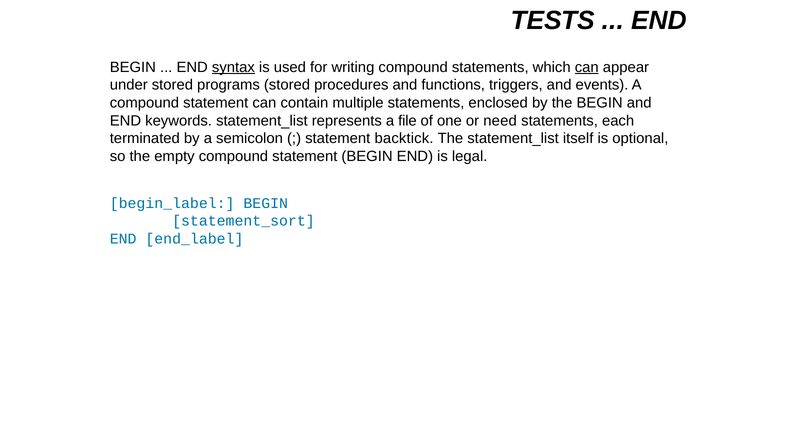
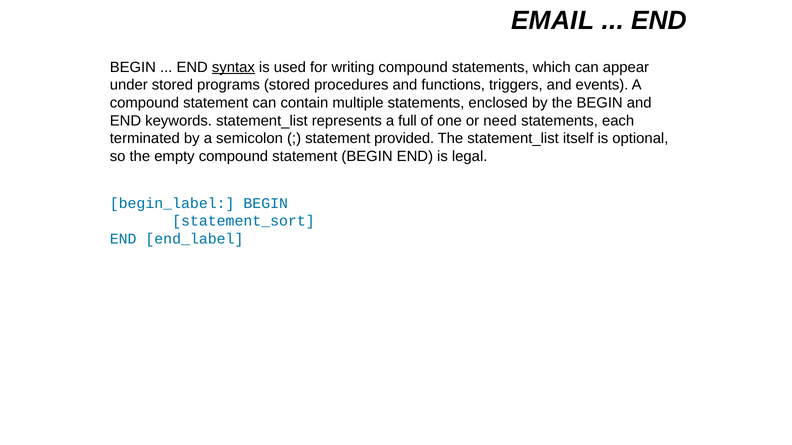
TESTS: TESTS -> EMAIL
can at (587, 67) underline: present -> none
file: file -> full
backtick: backtick -> provided
